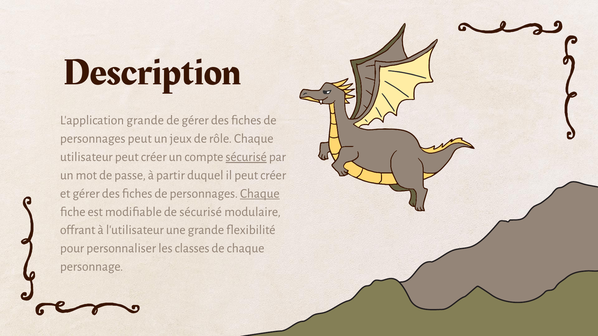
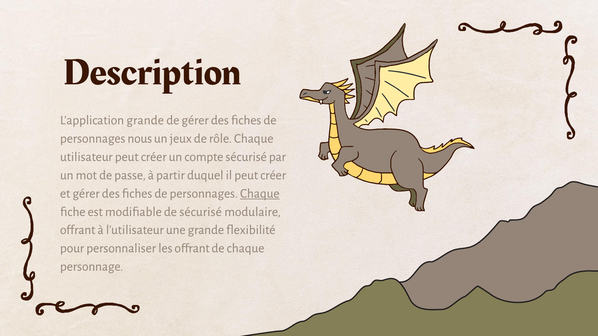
personnages peut: peut -> nous
sécurisé at (246, 157) underline: present -> none
les classes: classes -> offrant
